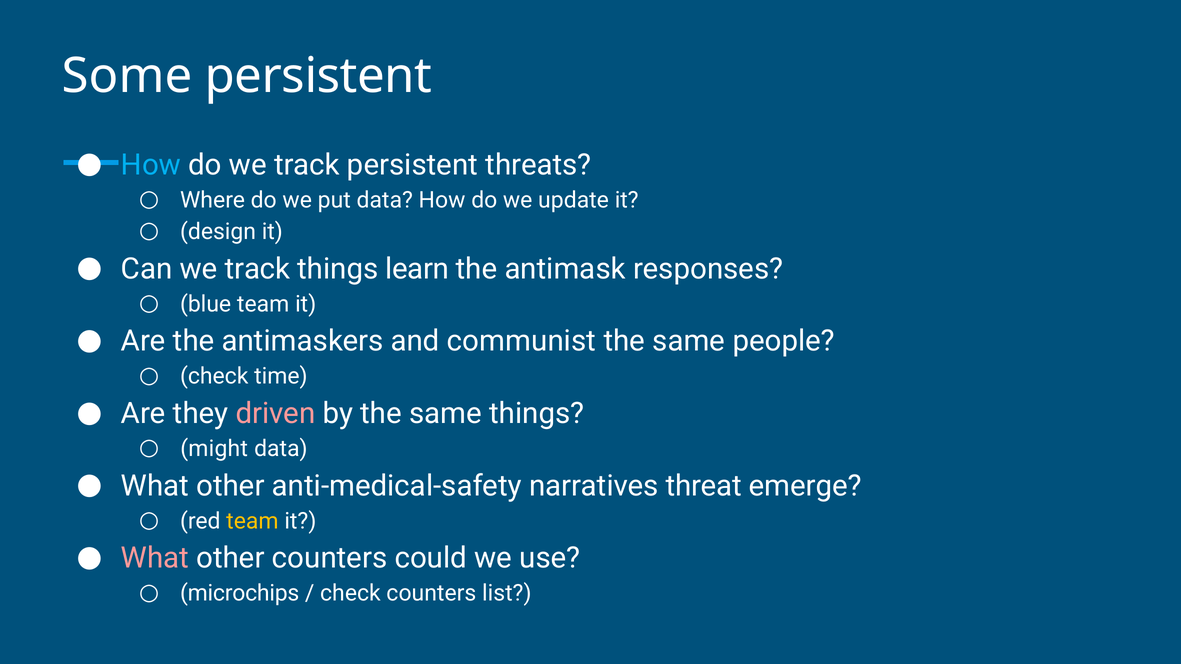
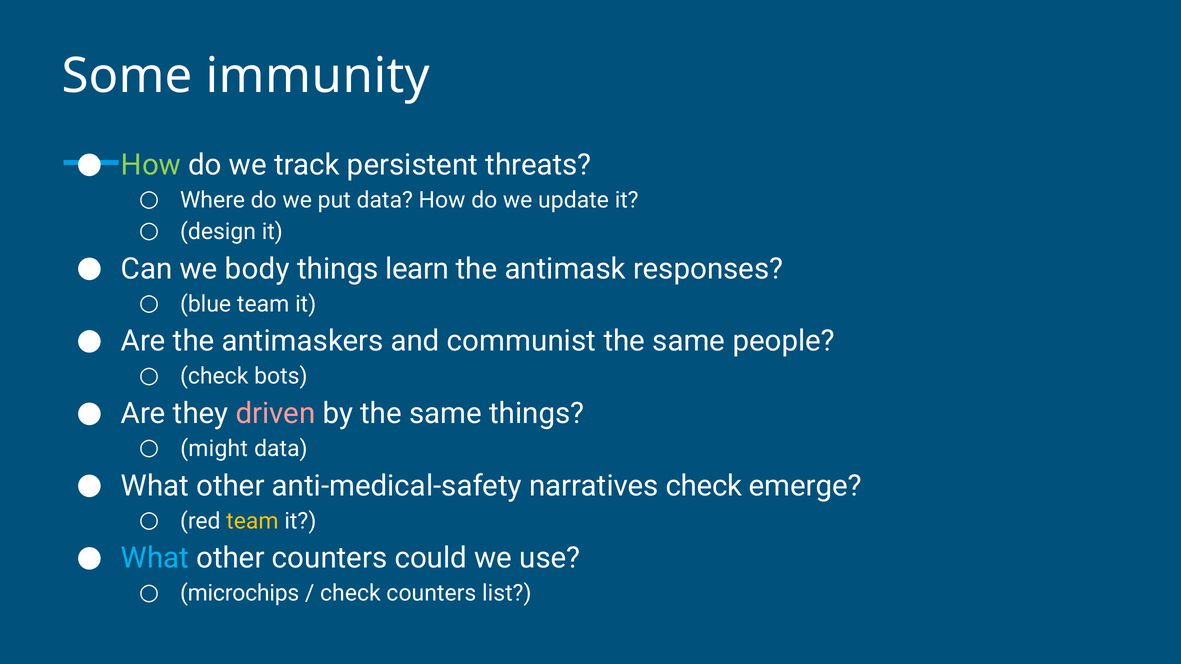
Some persistent: persistent -> immunity
How at (151, 165) colour: light blue -> light green
Can we track: track -> body
time: time -> bots
narratives threat: threat -> check
What at (155, 559) colour: pink -> light blue
